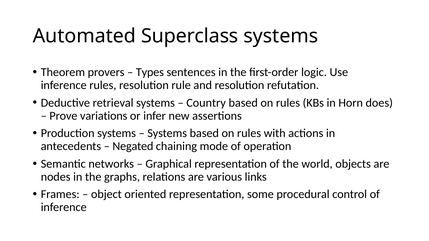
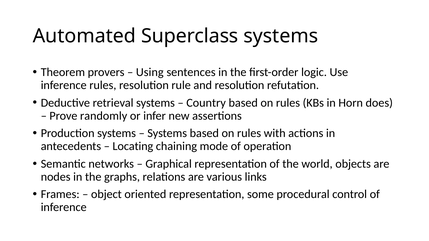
Types: Types -> Using
variations: variations -> randomly
Negated: Negated -> Locating
